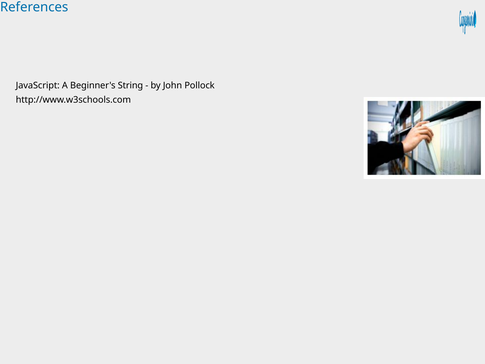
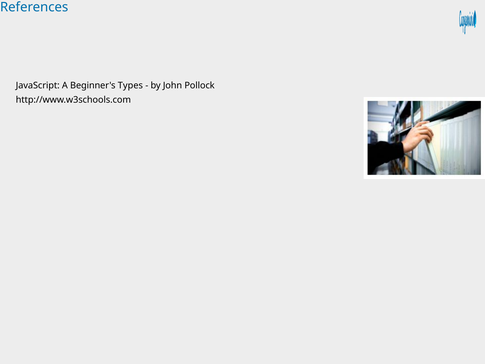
String: String -> Types
